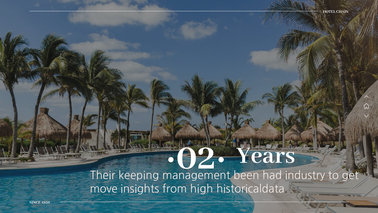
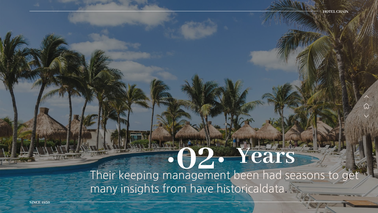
industry: industry -> seasons
move: move -> many
high: high -> have
